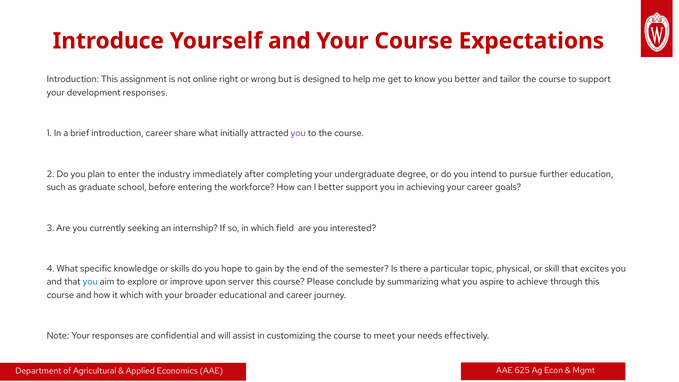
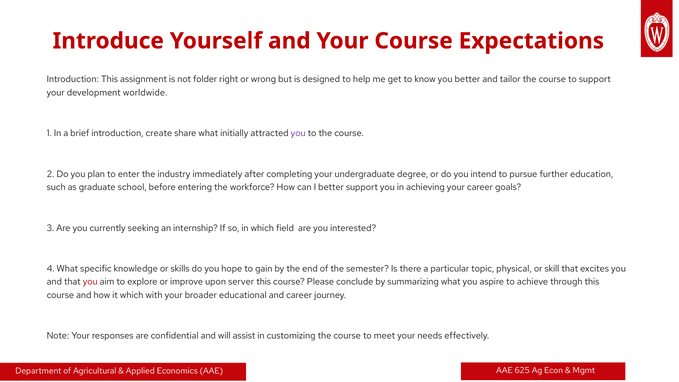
online: online -> folder
development responses: responses -> worldwide
introduction career: career -> create
you at (90, 282) colour: blue -> red
